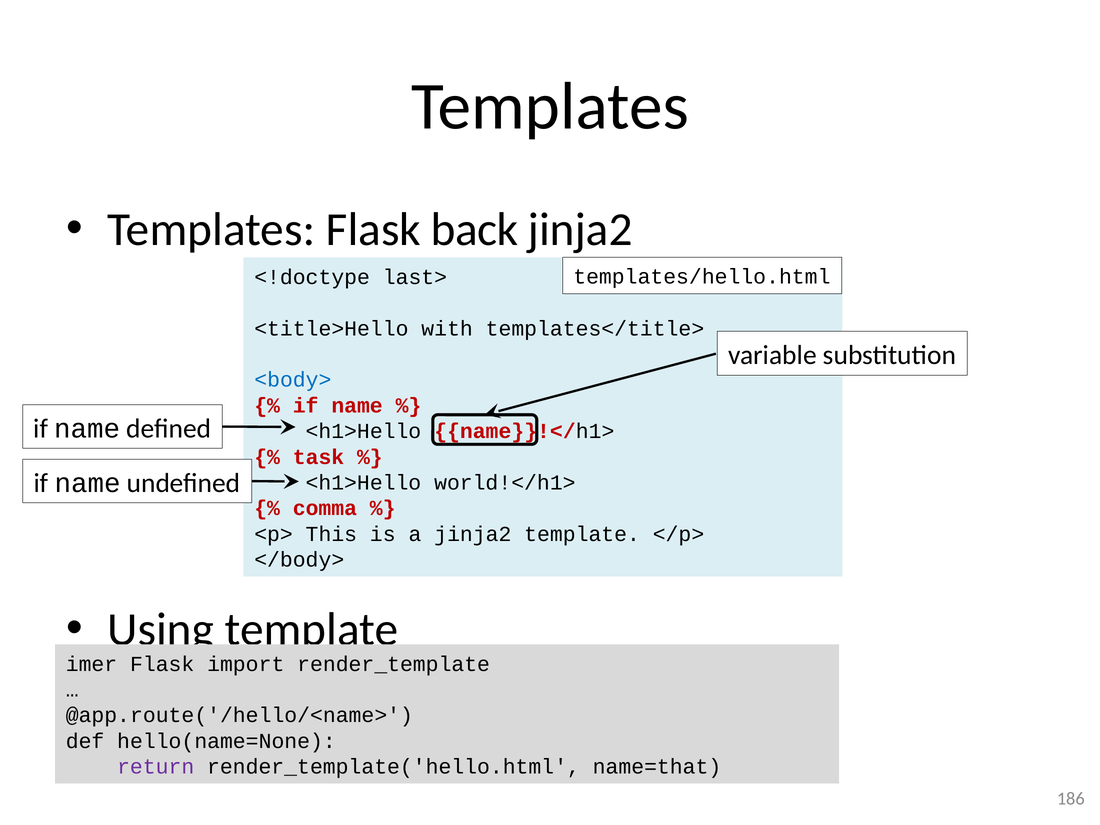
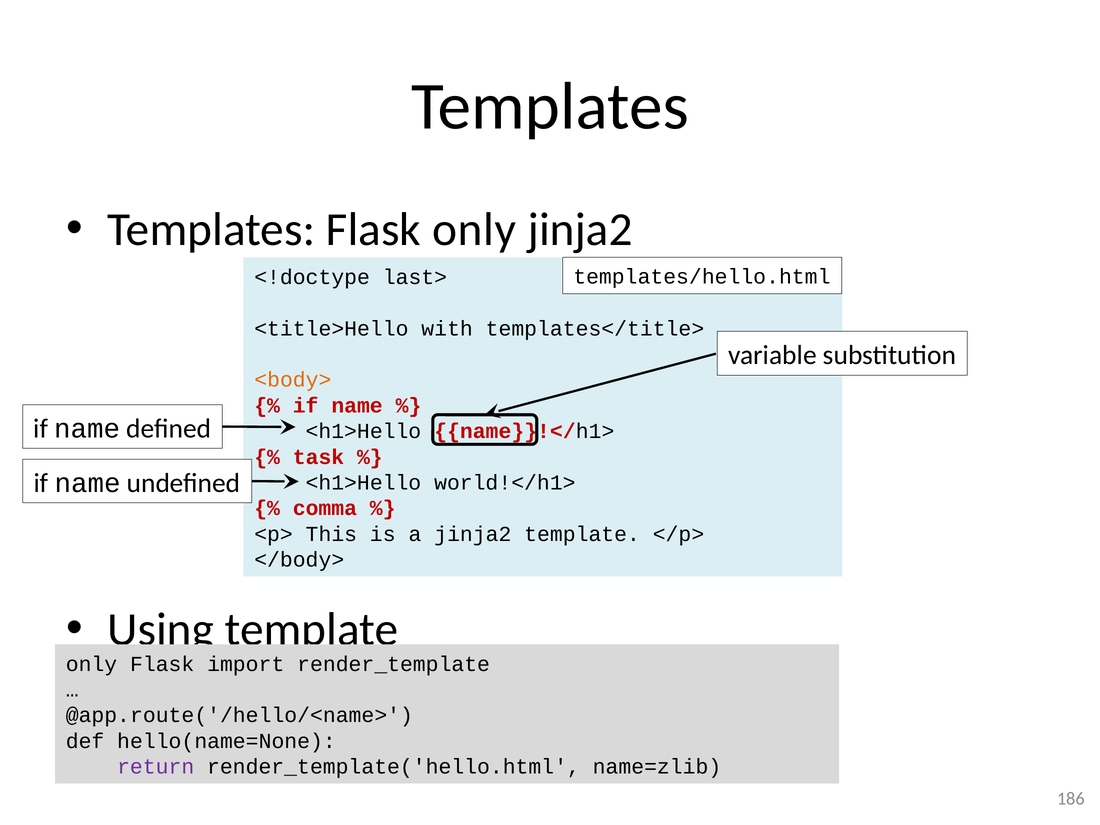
Flask back: back -> only
<body> colour: blue -> orange
imer at (91, 664): imer -> only
name=that: name=that -> name=zlib
